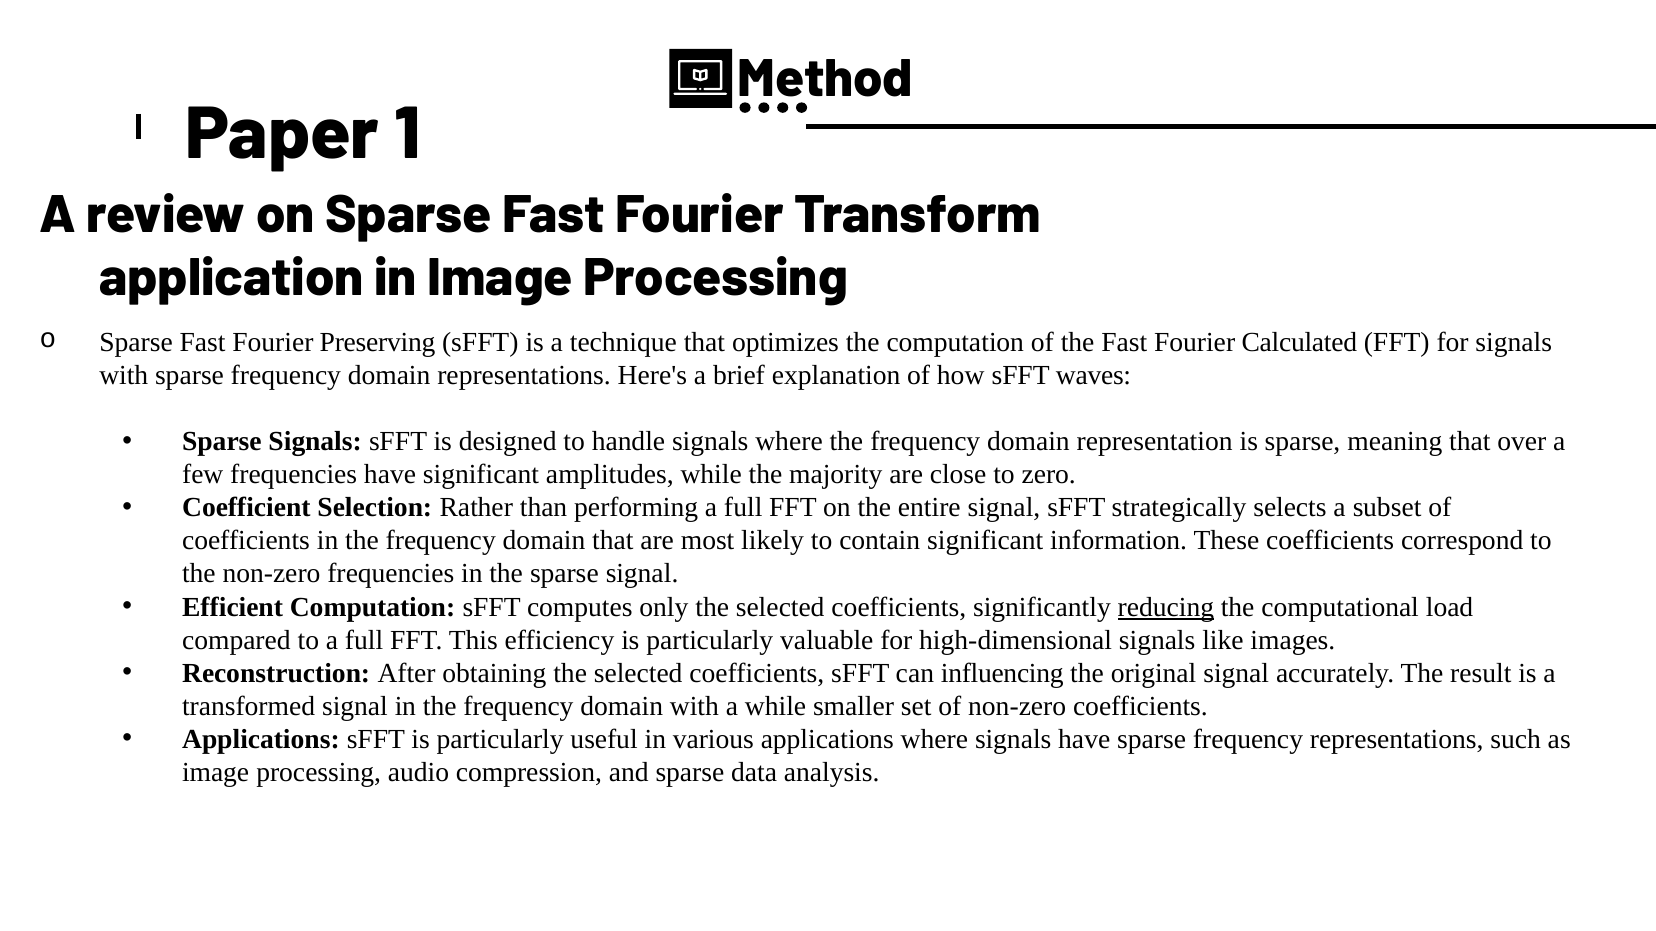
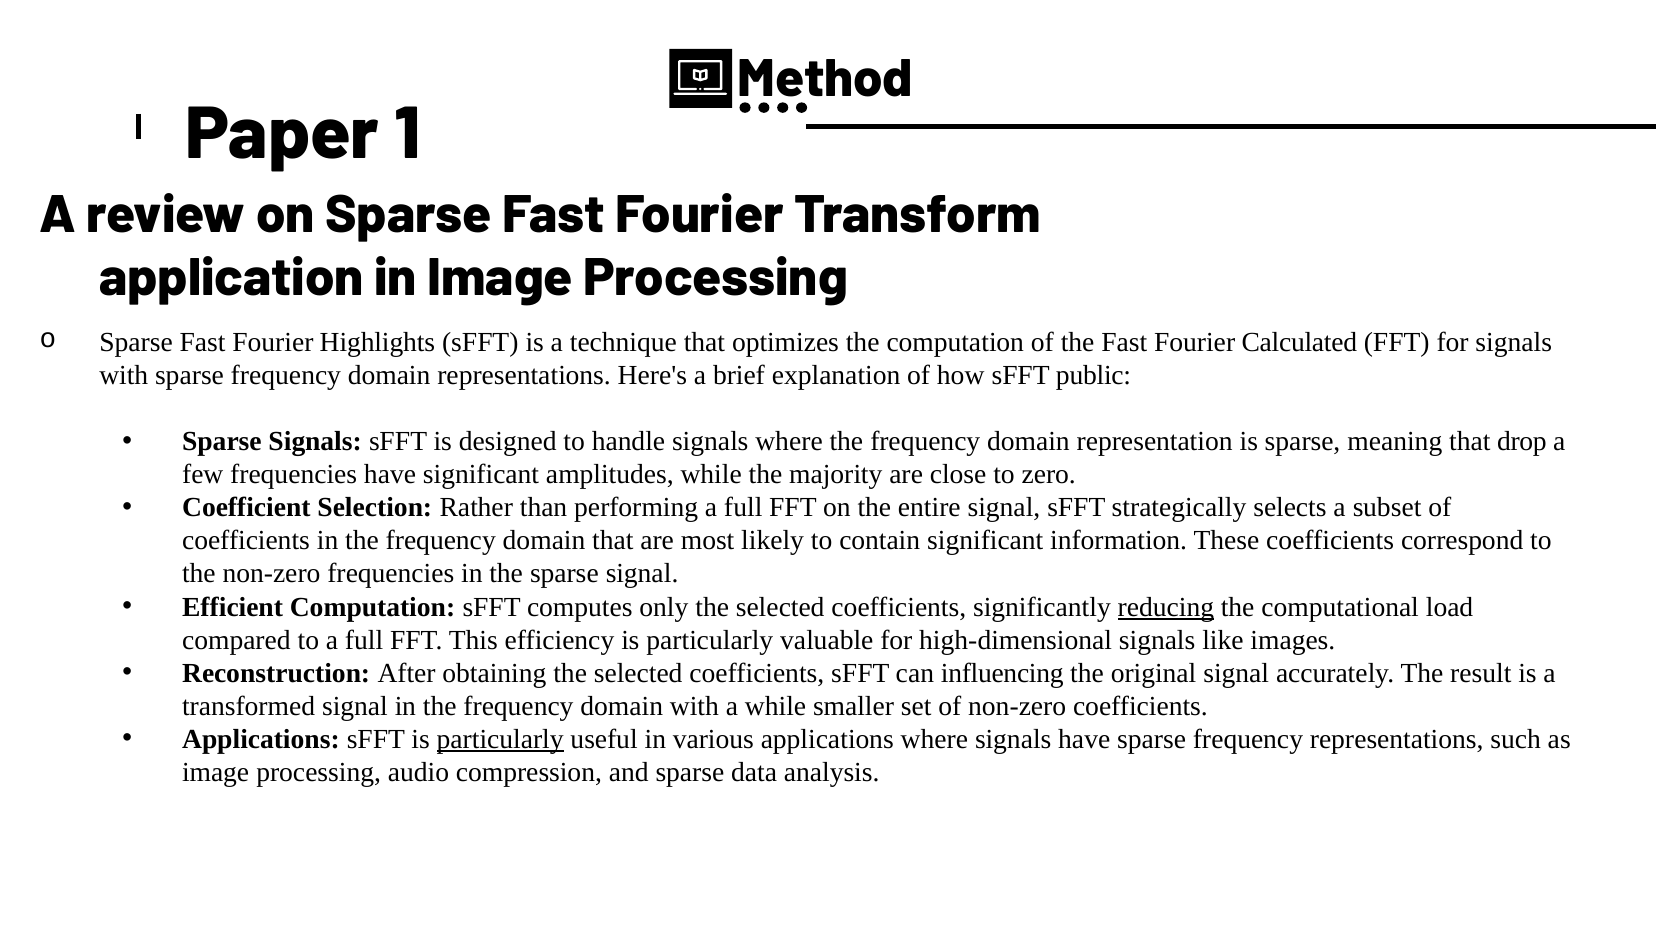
Preserving: Preserving -> Highlights
waves: waves -> public
over: over -> drop
particularly at (500, 740) underline: none -> present
